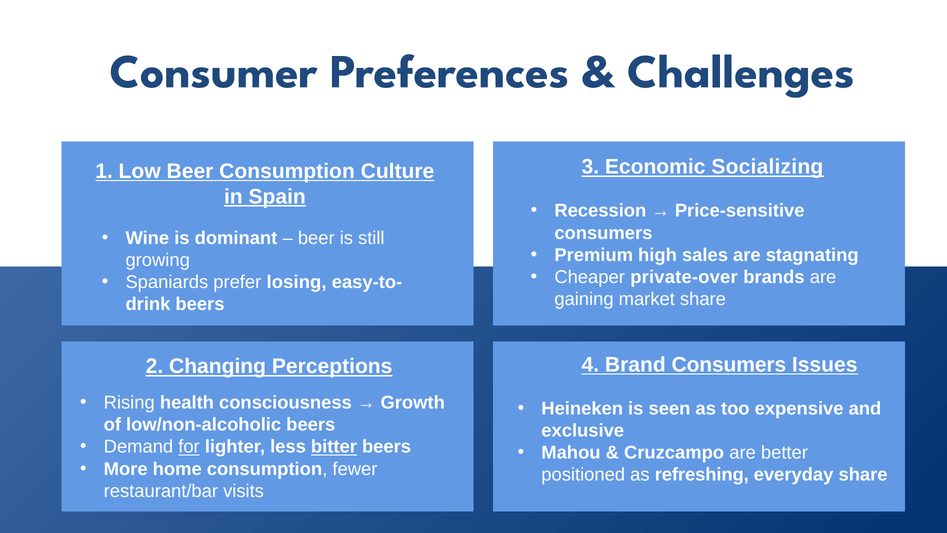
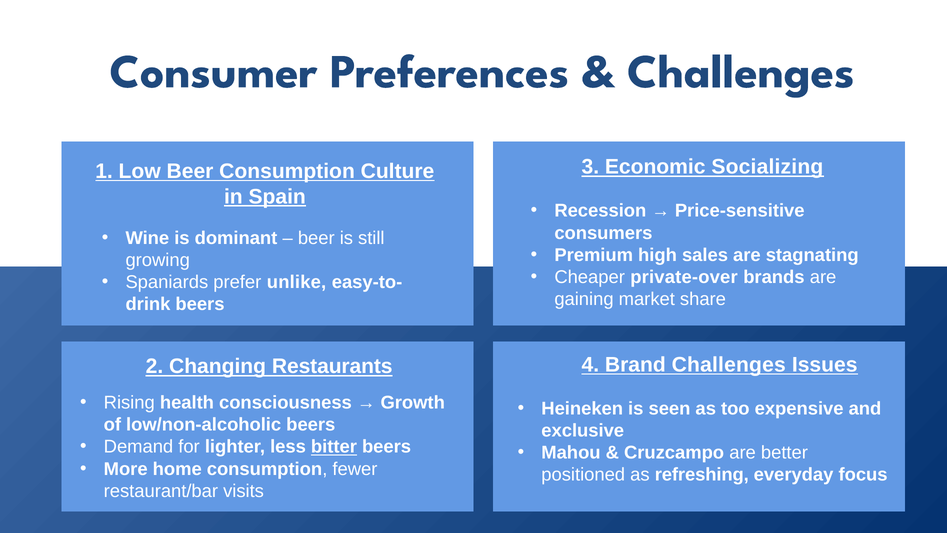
losing: losing -> unlike
Brand Consumers: Consumers -> Challenges
Perceptions: Perceptions -> Restaurants
for underline: present -> none
everyday share: share -> focus
